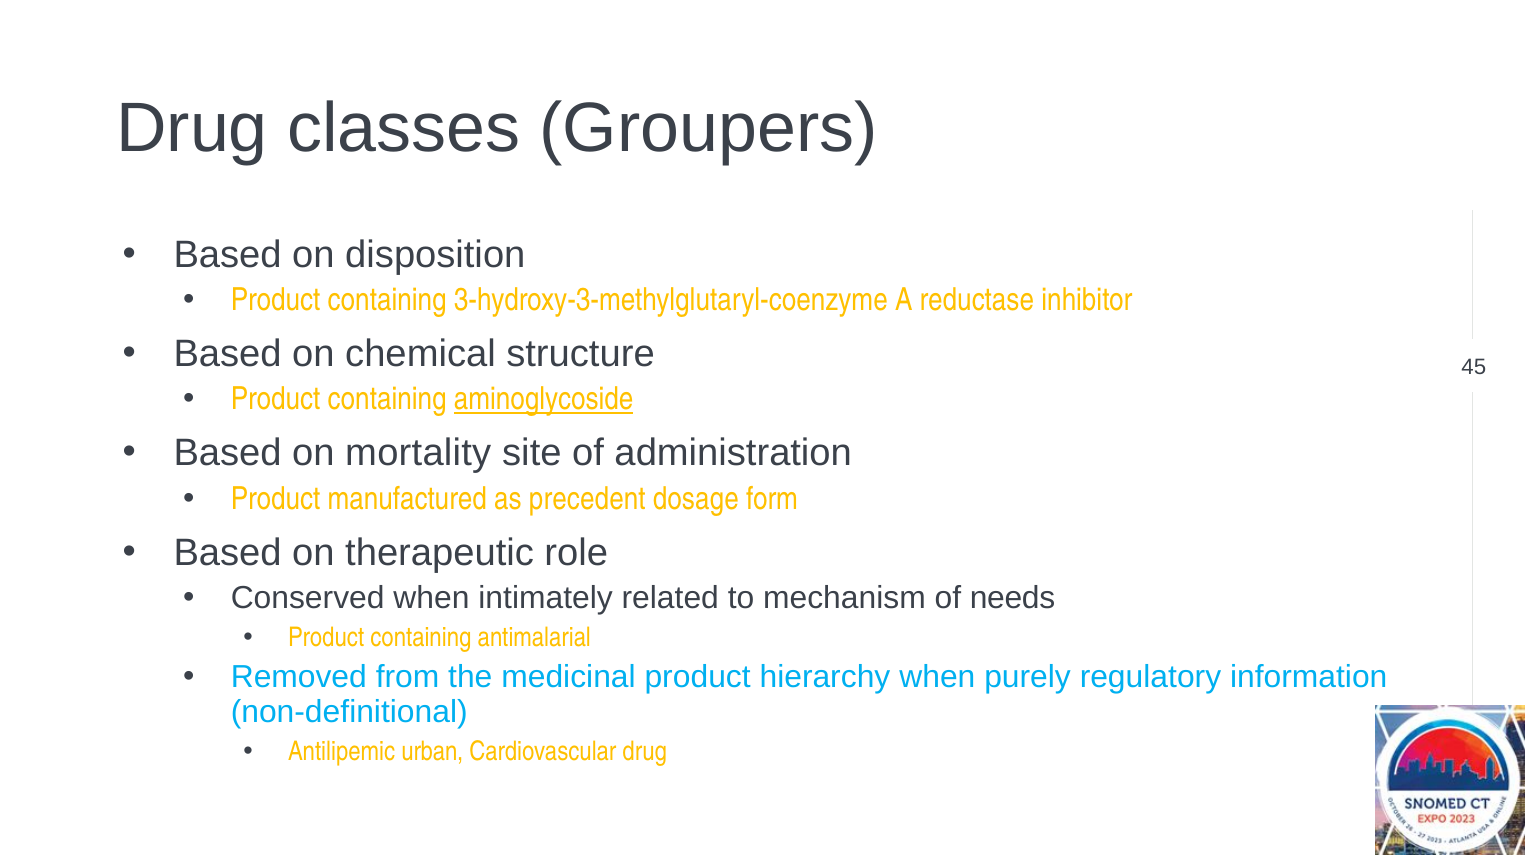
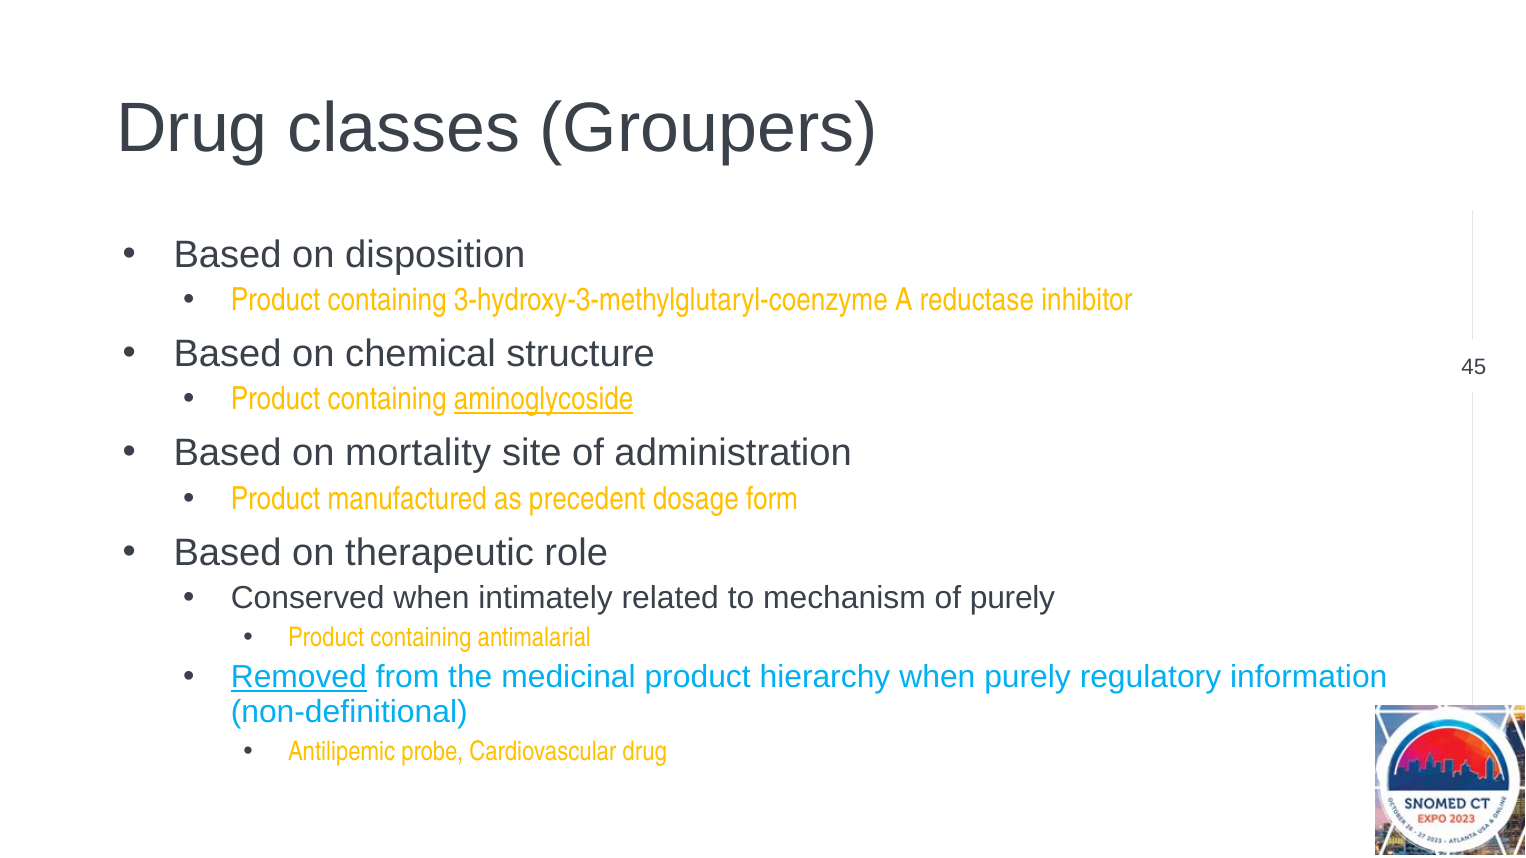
of needs: needs -> purely
Removed underline: none -> present
urban: urban -> probe
